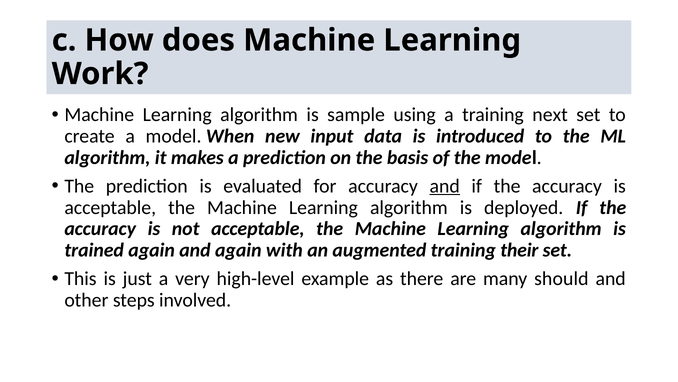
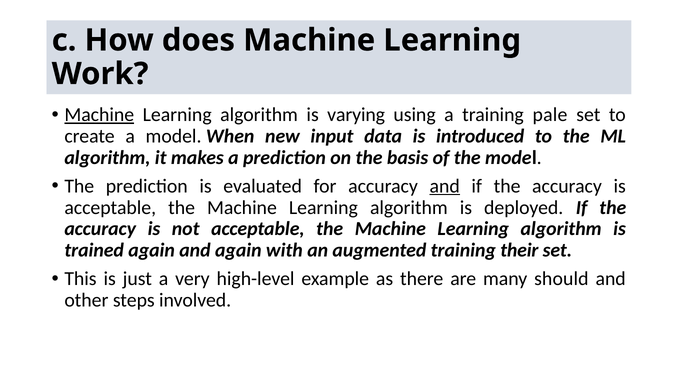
Machine at (99, 115) underline: none -> present
sample: sample -> varying
next: next -> pale
